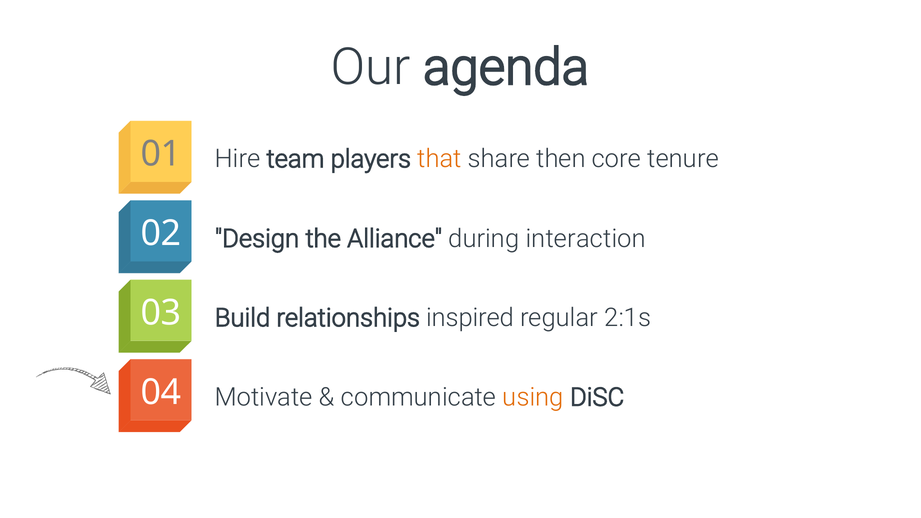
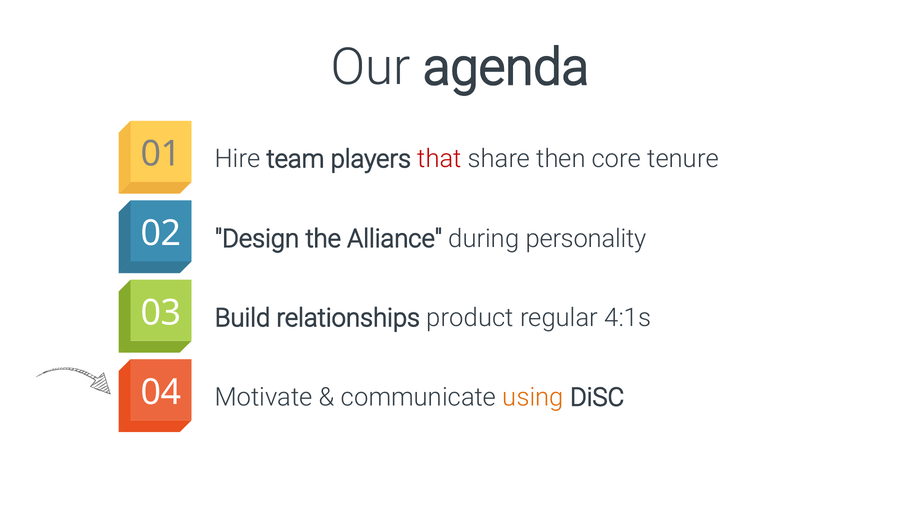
that colour: orange -> red
interaction: interaction -> personality
inspired: inspired -> product
2:1s: 2:1s -> 4:1s
